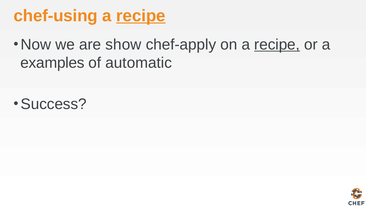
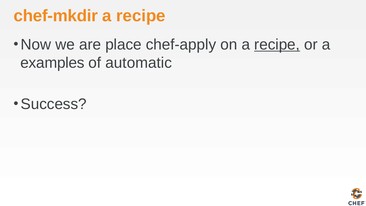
chef-using: chef-using -> chef-mkdir
recipe at (141, 16) underline: present -> none
show: show -> place
